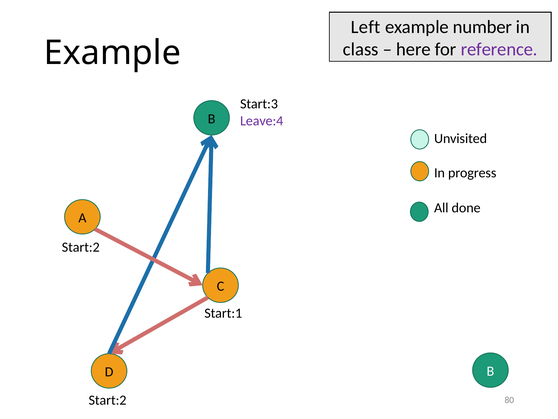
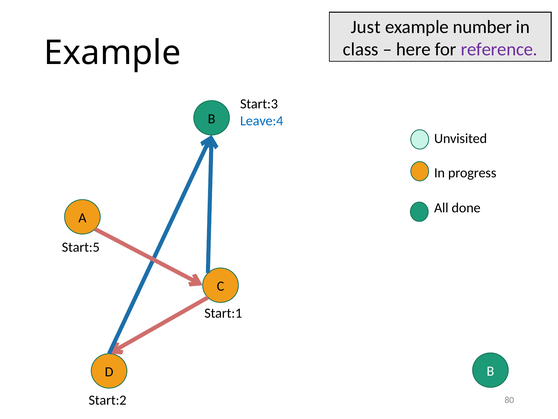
Left: Left -> Just
Leave:4 colour: purple -> blue
Start:2 at (81, 247): Start:2 -> Start:5
